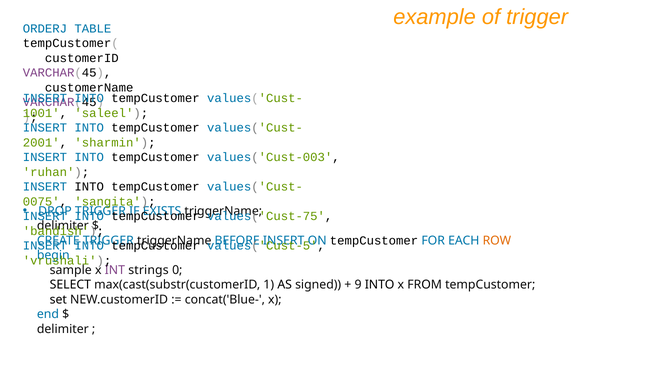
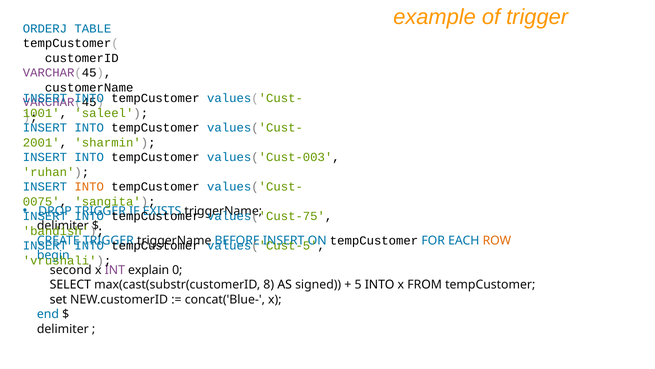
INTO at (89, 187) colour: black -> orange
sample: sample -> second
strings: strings -> explain
1: 1 -> 8
9: 9 -> 5
